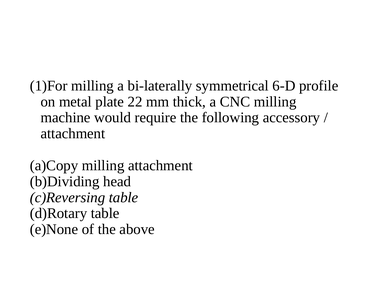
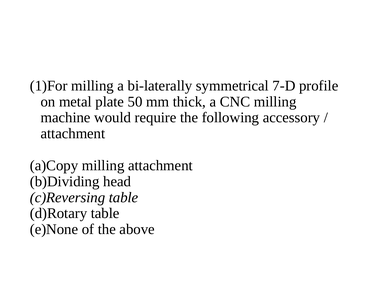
6-D: 6-D -> 7-D
22: 22 -> 50
